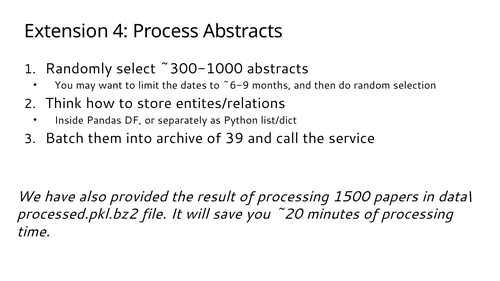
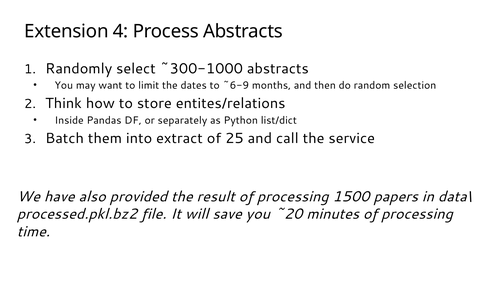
archive: archive -> extract
39: 39 -> 25
